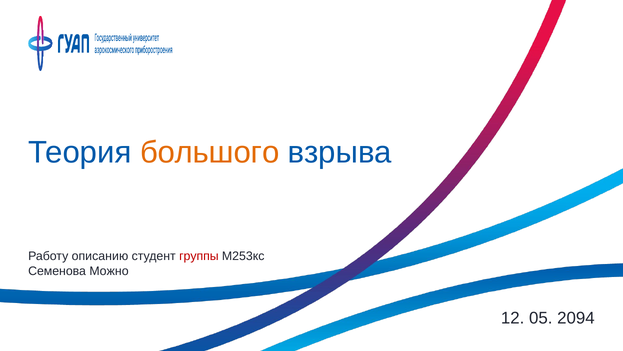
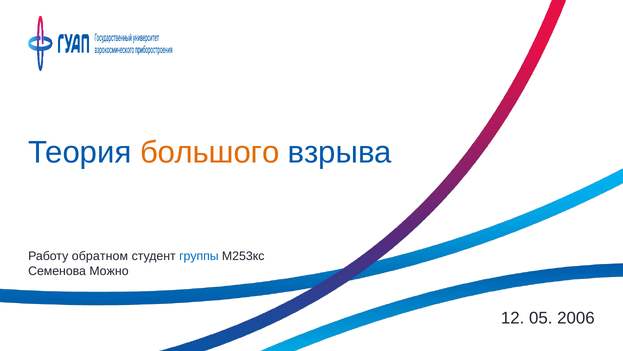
описанию: описанию -> обратном
группы colour: red -> blue
2094: 2094 -> 2006
